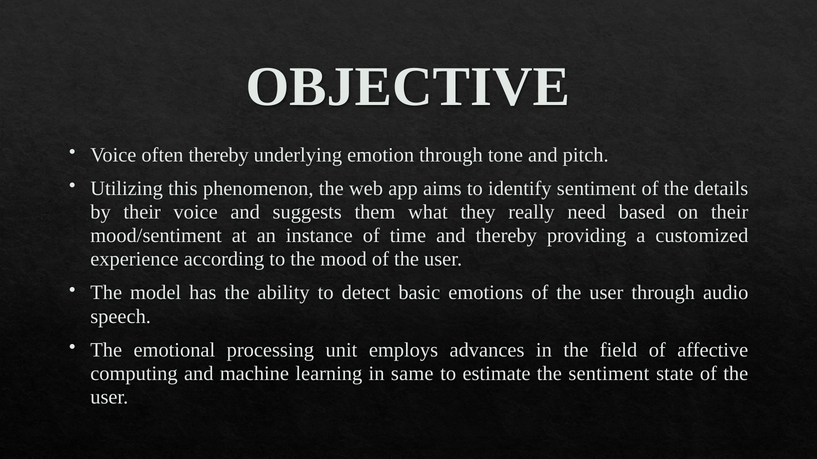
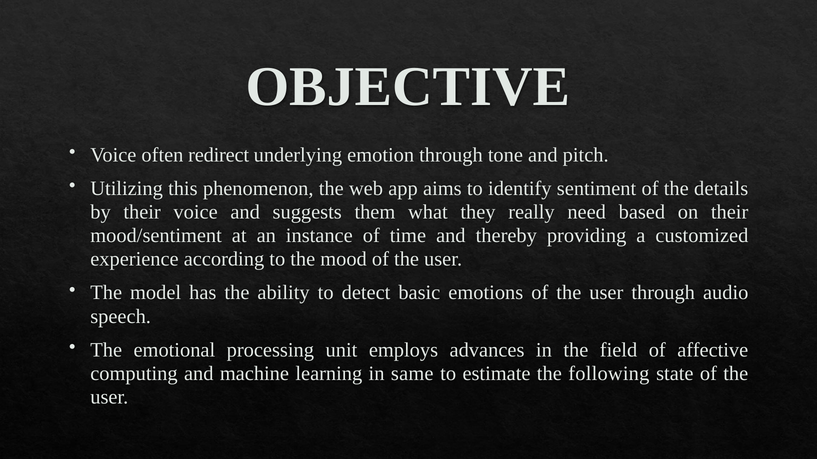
often thereby: thereby -> redirect
the sentiment: sentiment -> following
